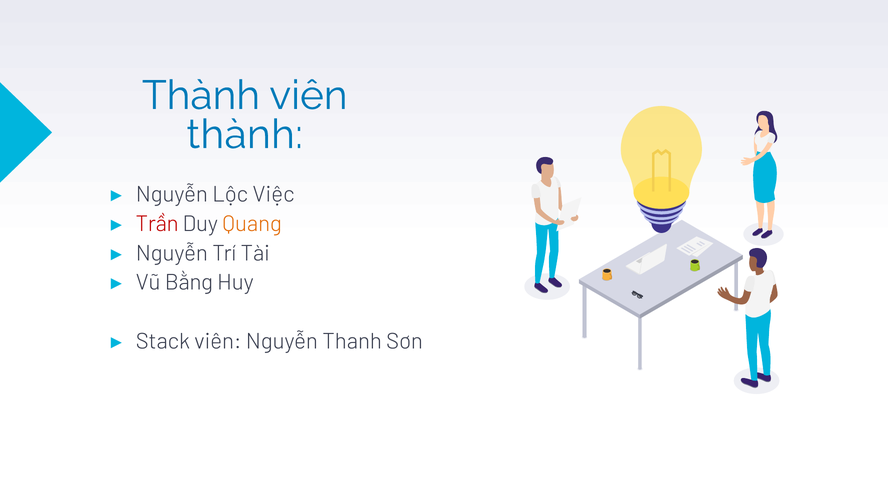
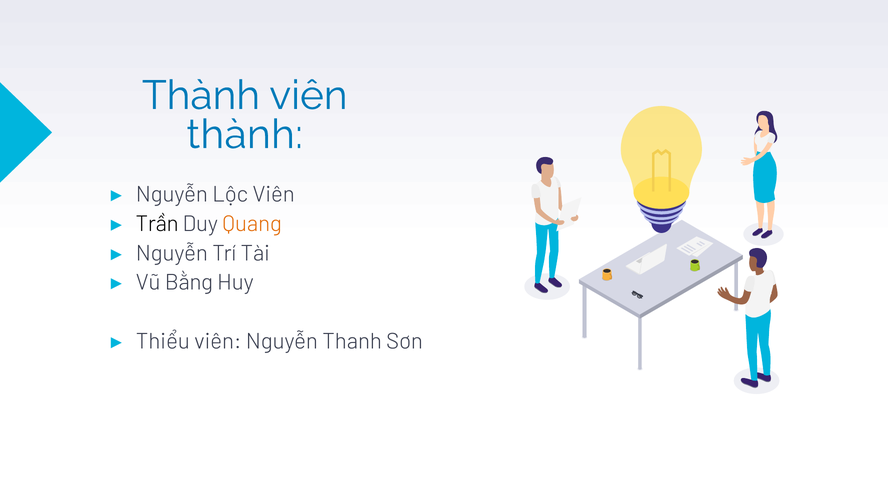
Lộc Việc: Việc -> Viên
Trần colour: red -> black
Stack: Stack -> Thiểu
